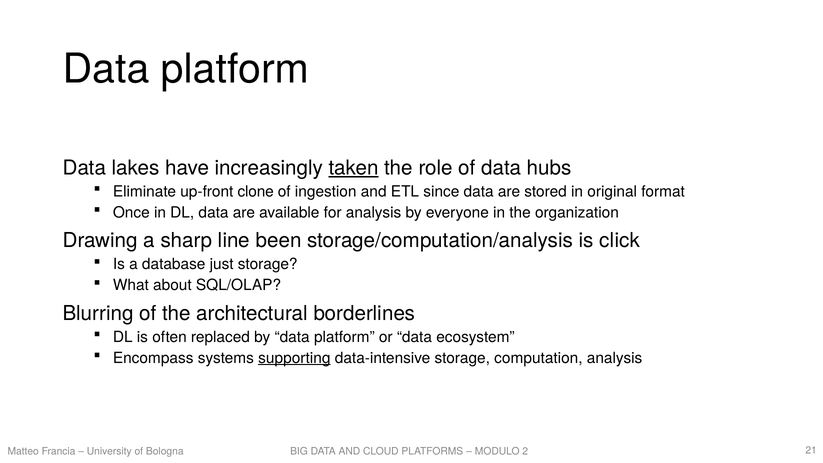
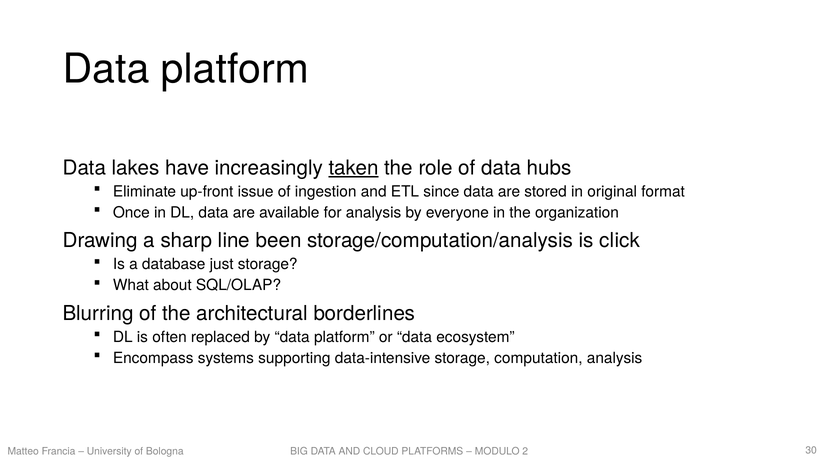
clone: clone -> issue
supporting underline: present -> none
21: 21 -> 30
